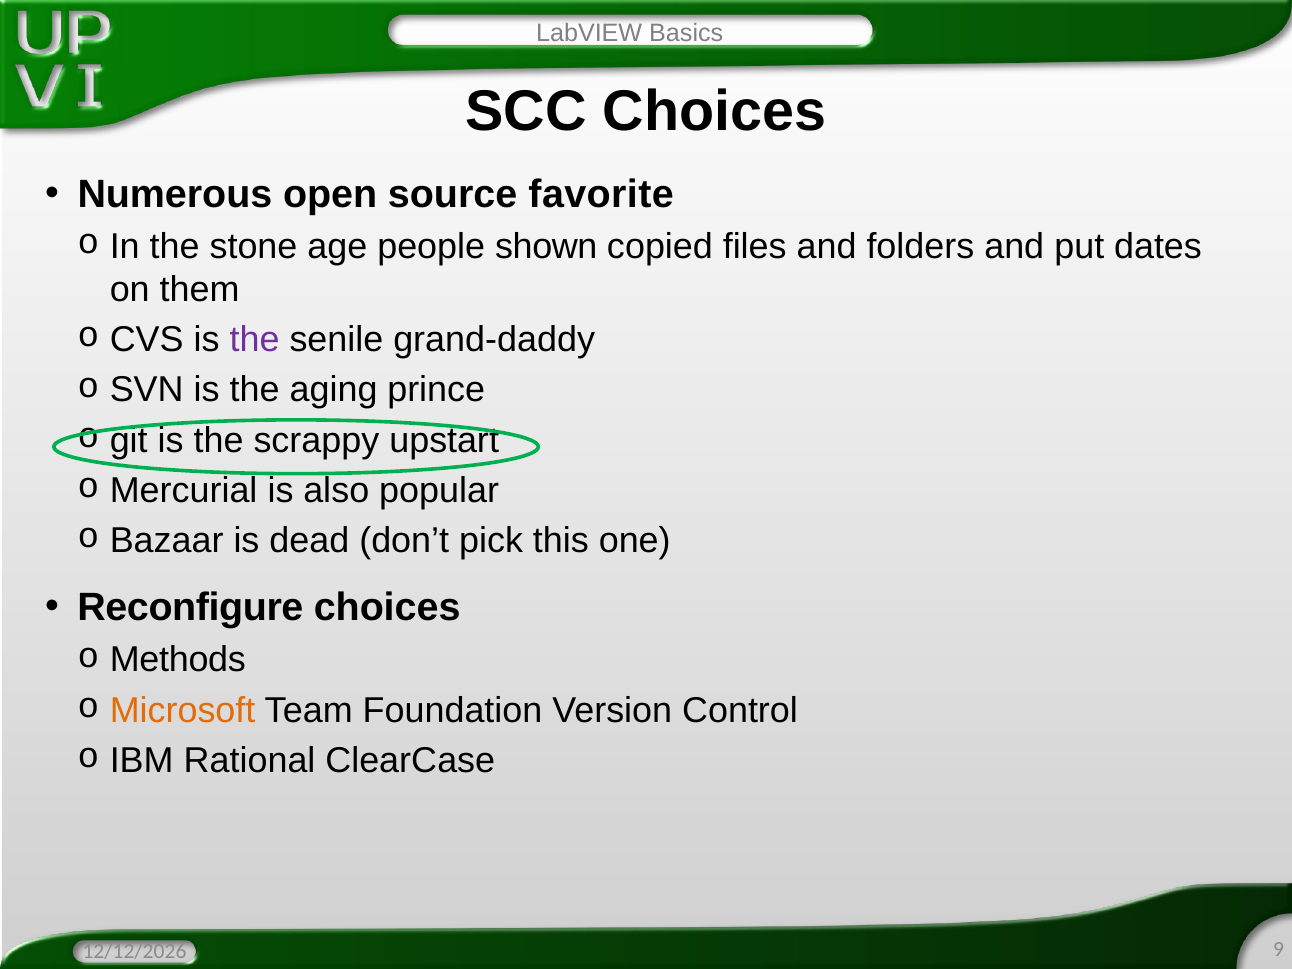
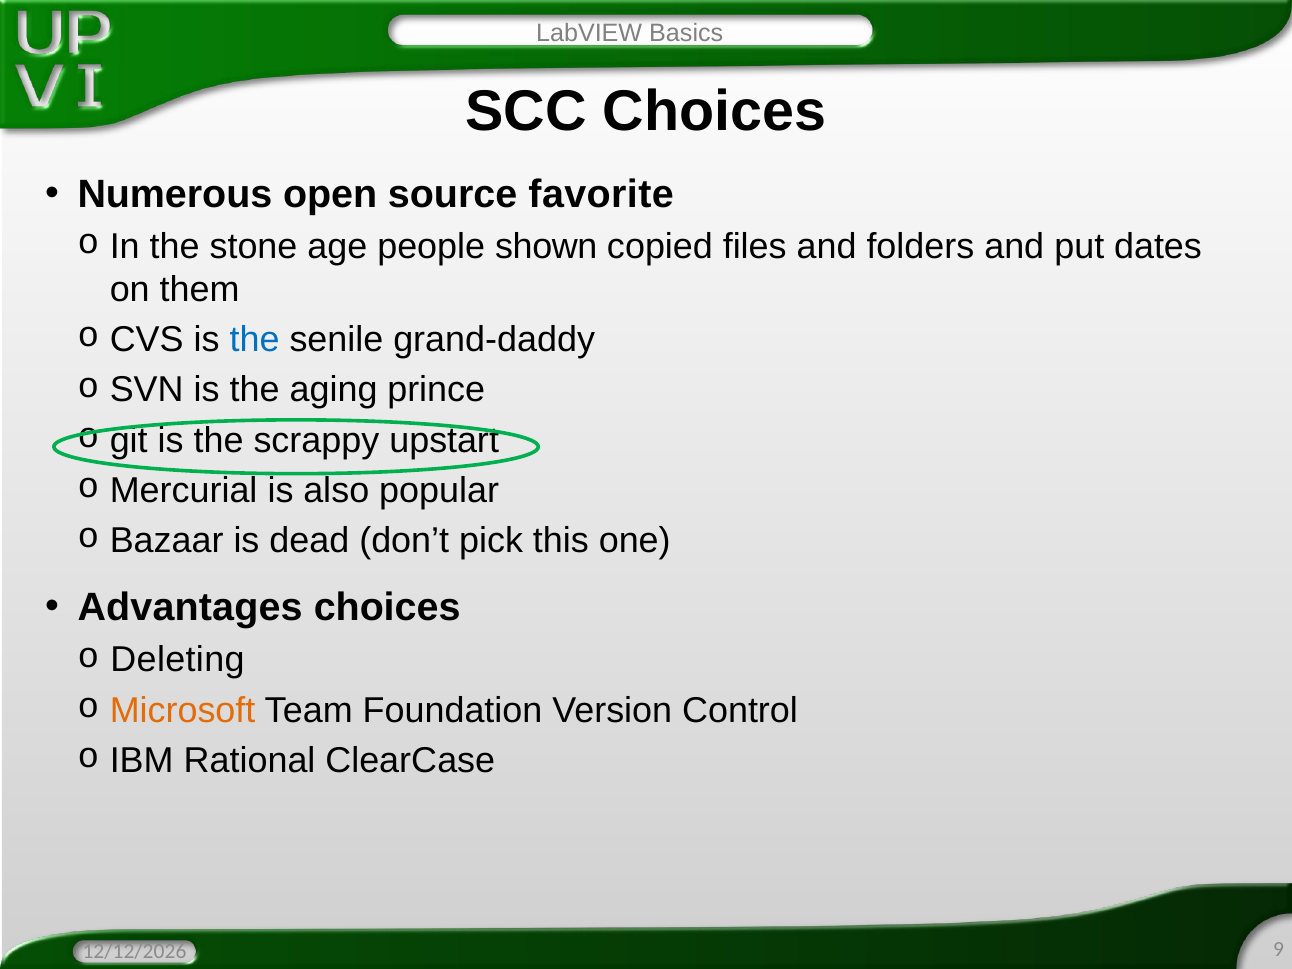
the at (255, 340) colour: purple -> blue
Reconfigure: Reconfigure -> Advantages
Methods: Methods -> Deleting
